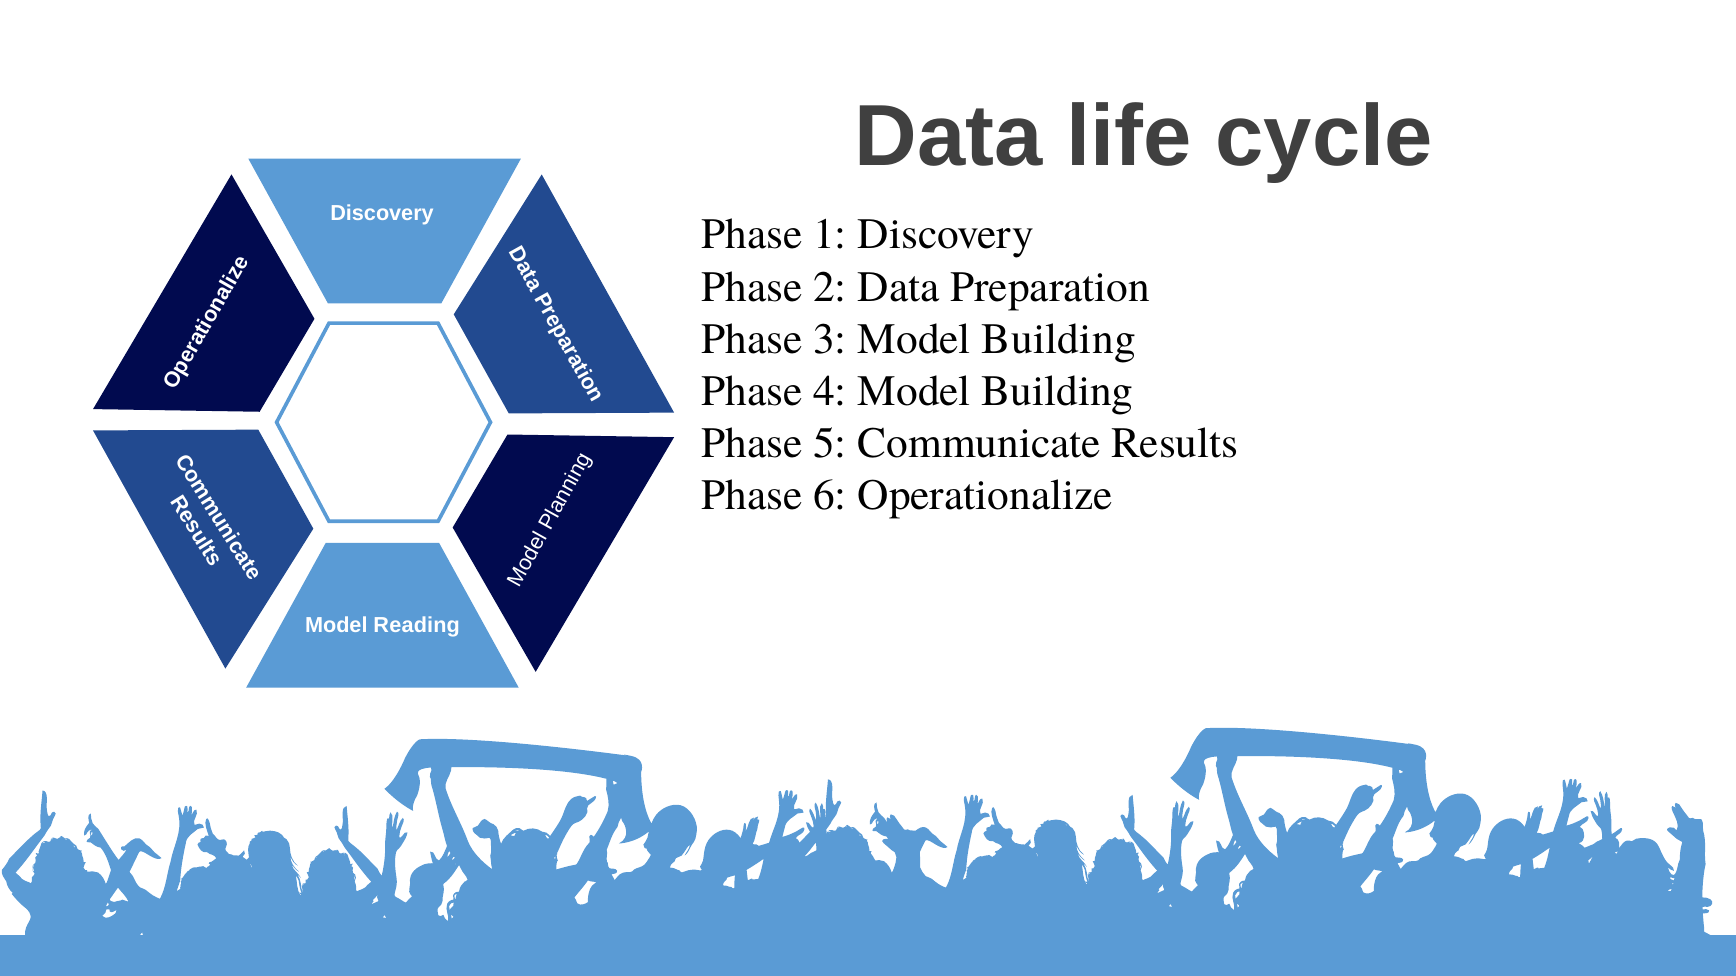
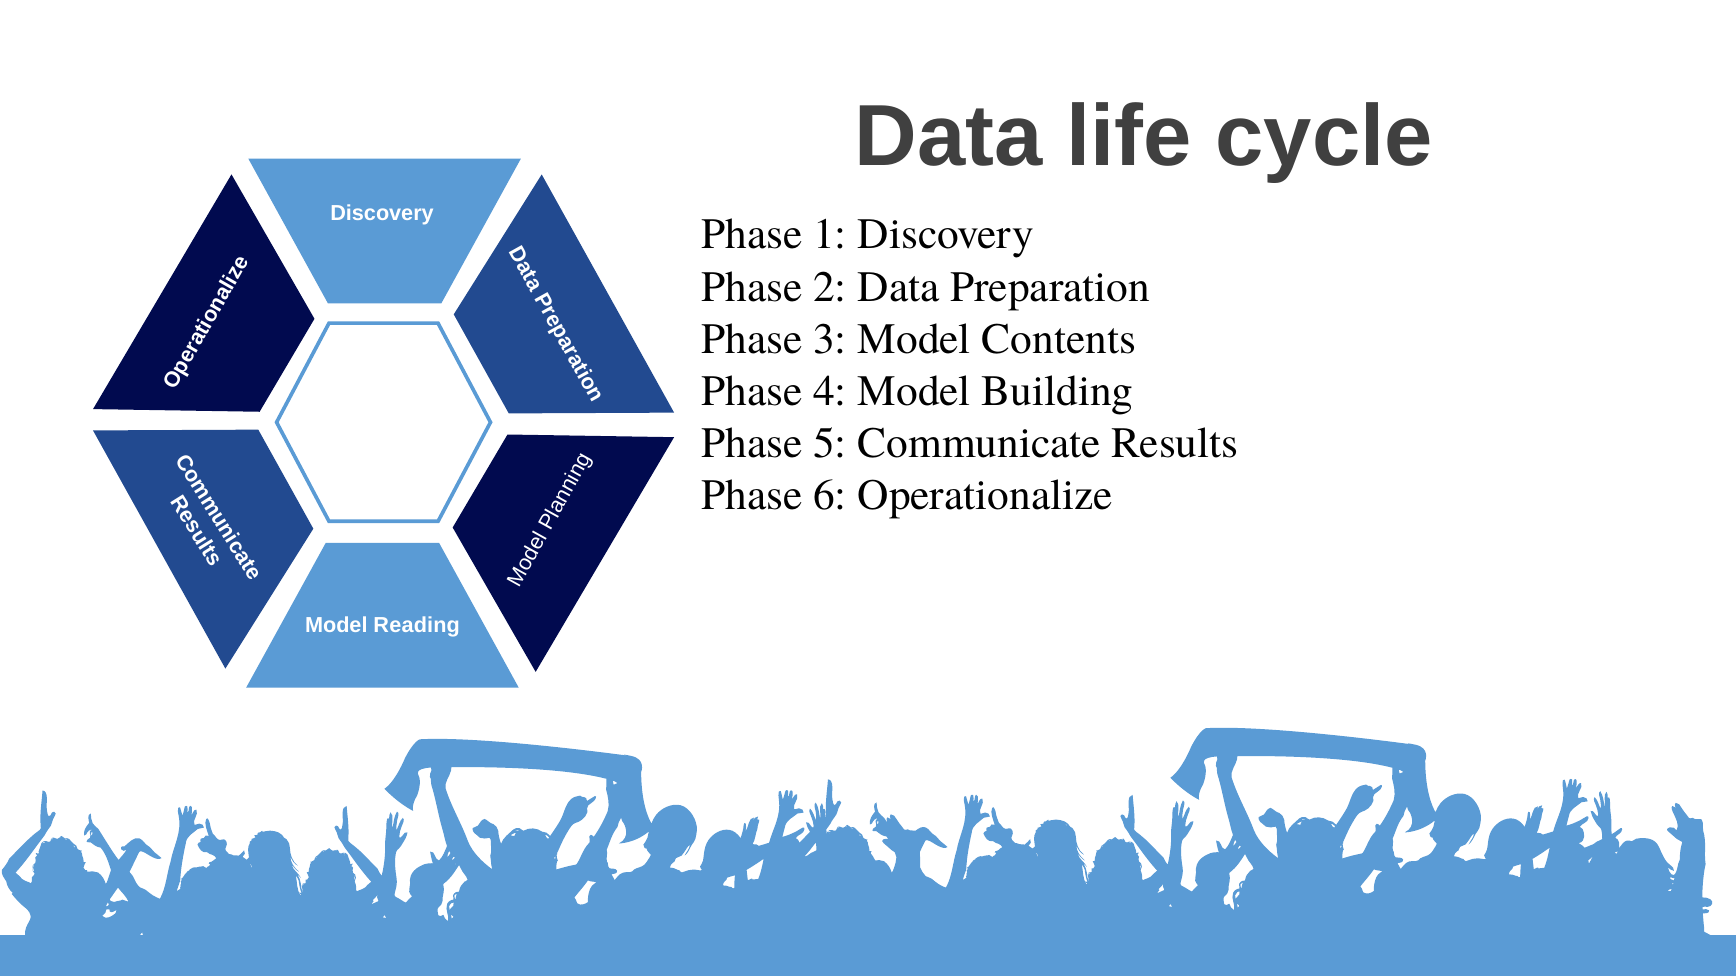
3 Model Building: Building -> Contents
